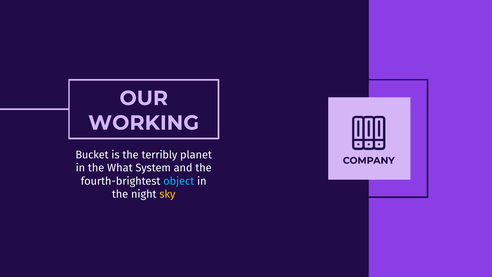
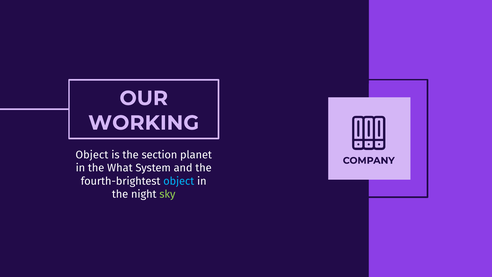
Bucket at (92, 155): Bucket -> Object
terribly: terribly -> section
sky colour: yellow -> light green
